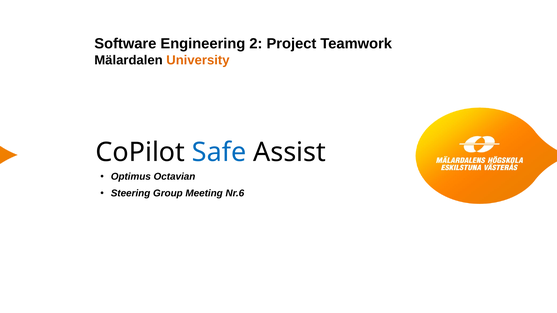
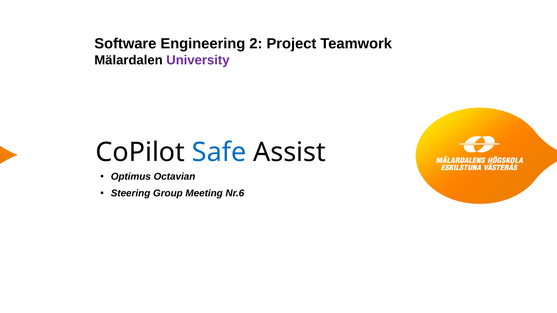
University colour: orange -> purple
